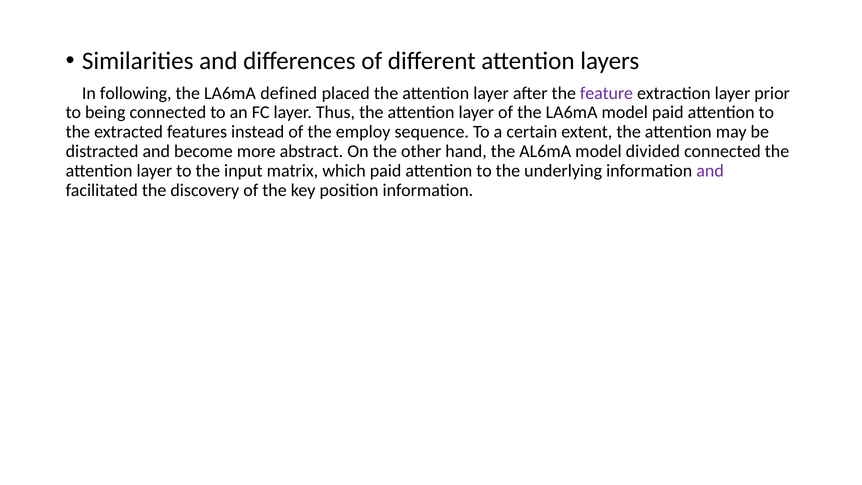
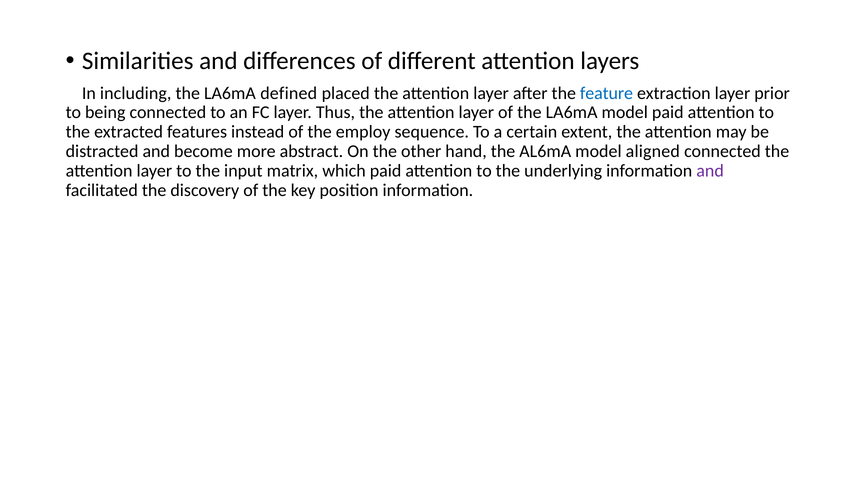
following: following -> including
feature colour: purple -> blue
divided: divided -> aligned
